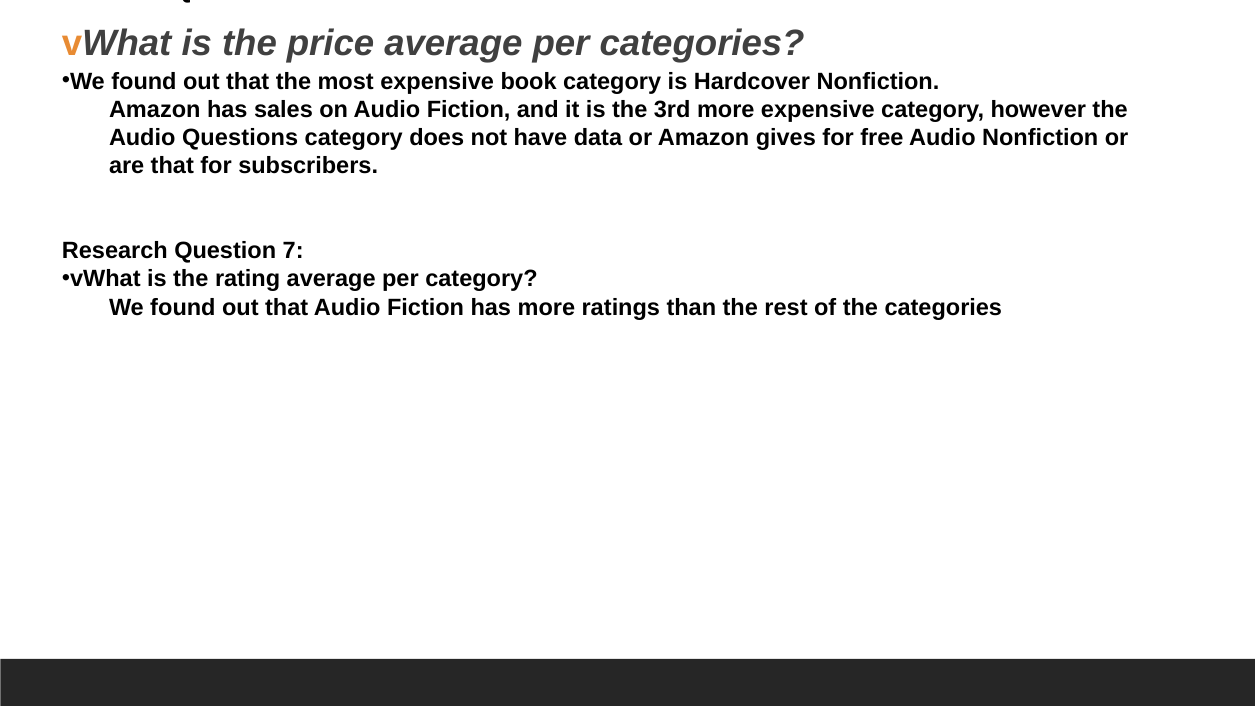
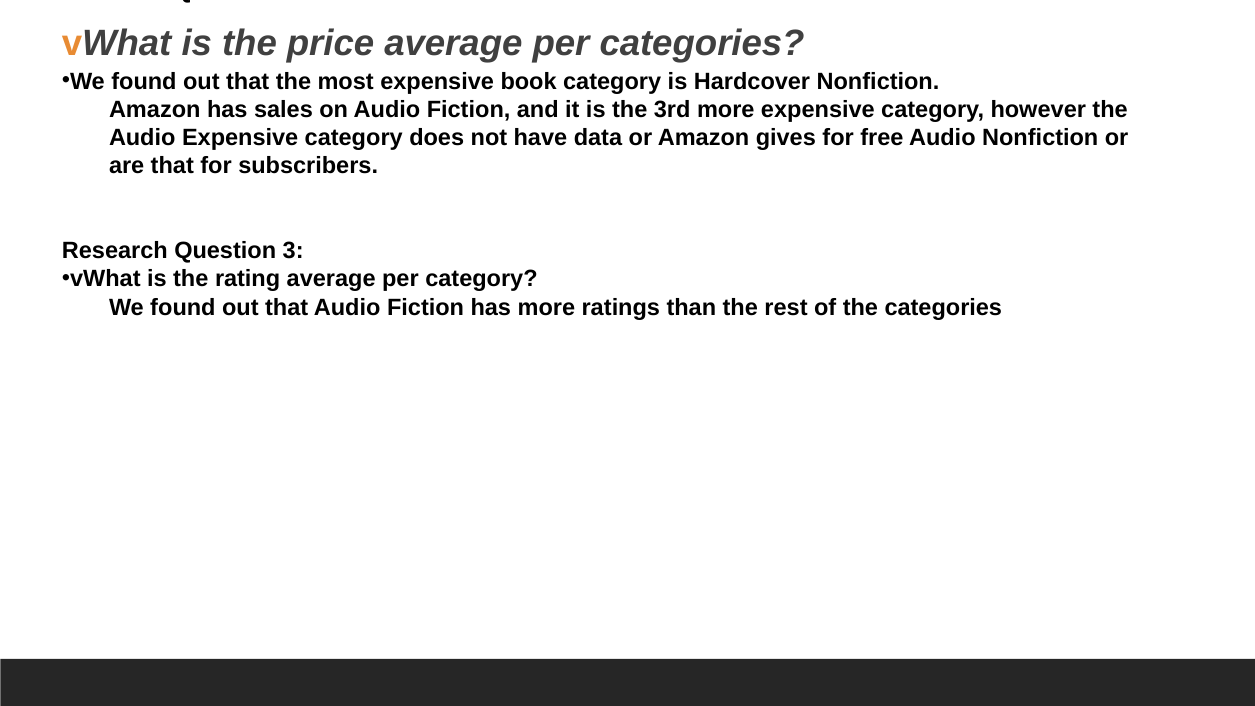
Audio Questions: Questions -> Expensive
7 at (293, 251): 7 -> 3
